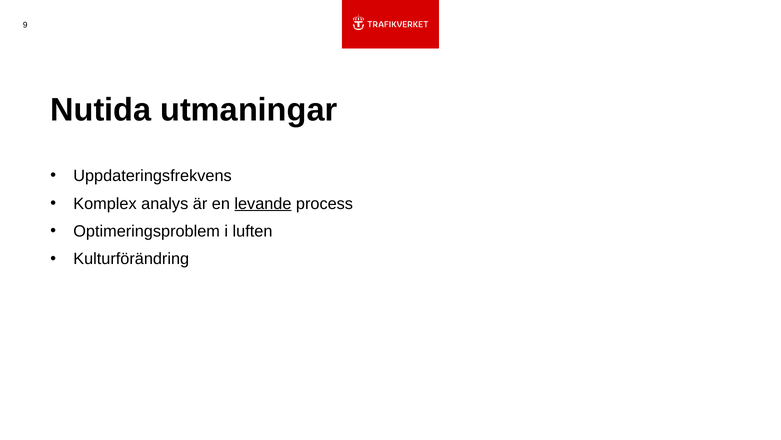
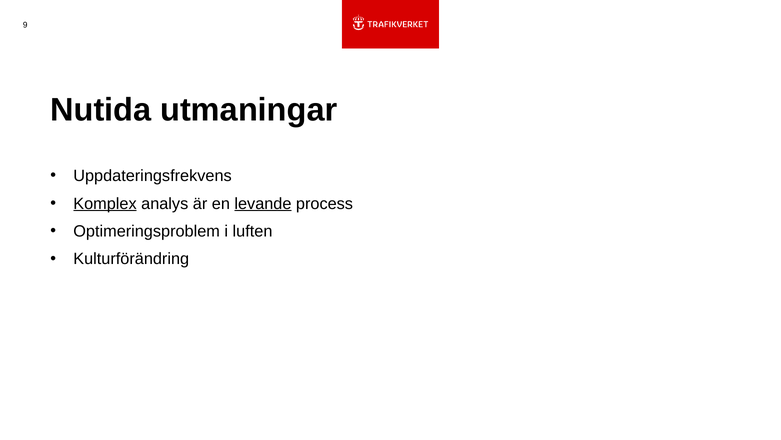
Komplex underline: none -> present
